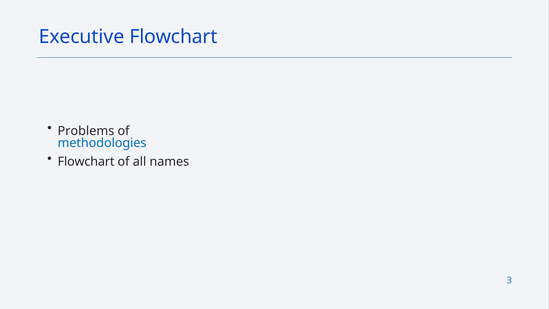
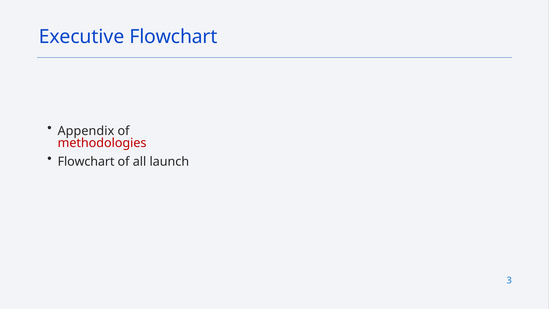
Problems: Problems -> Appendix
methodologies colour: blue -> red
names: names -> launch
